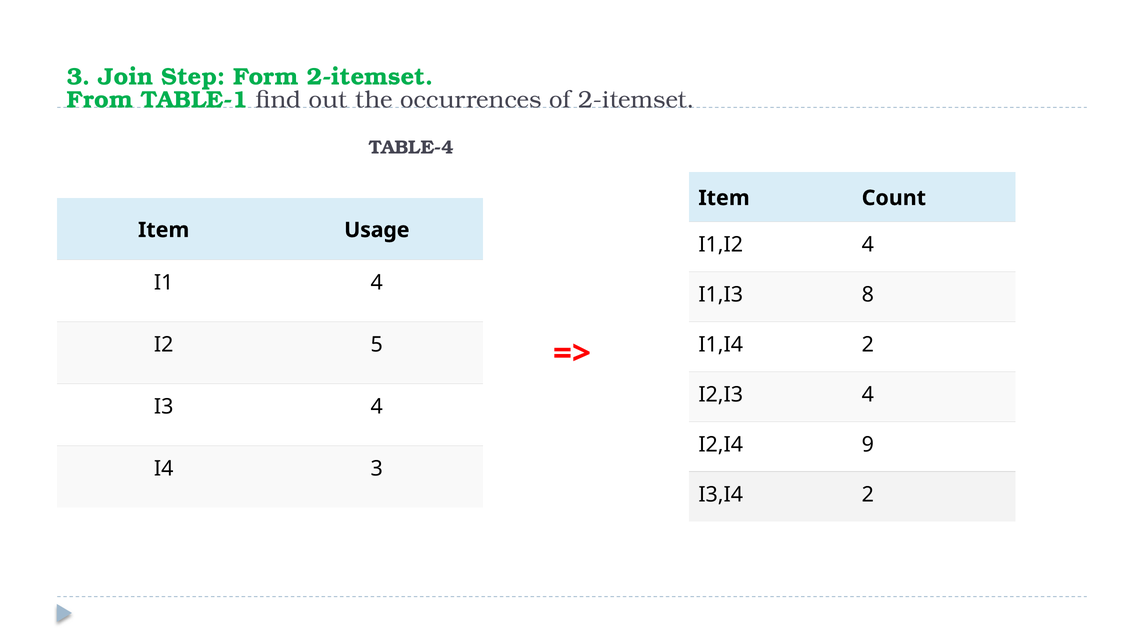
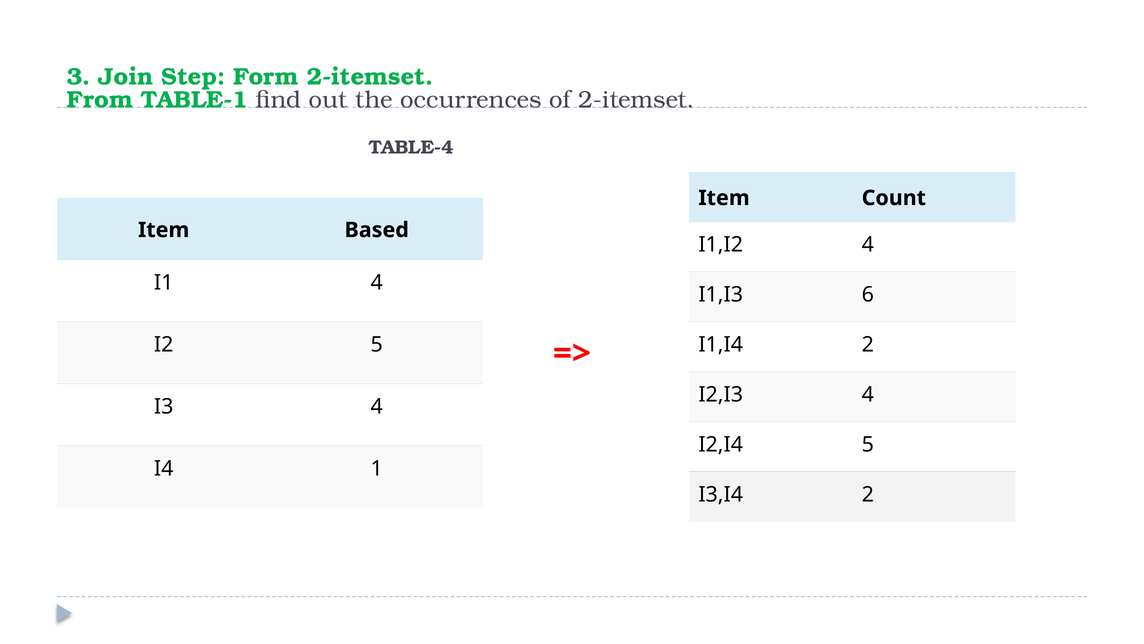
Usage: Usage -> Based
8: 8 -> 6
I2,I4 9: 9 -> 5
I4 3: 3 -> 1
